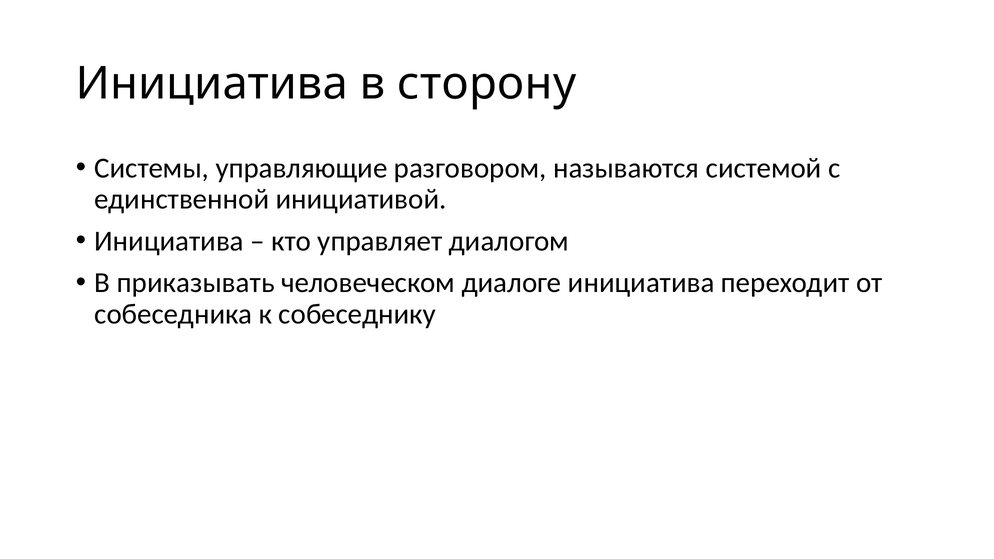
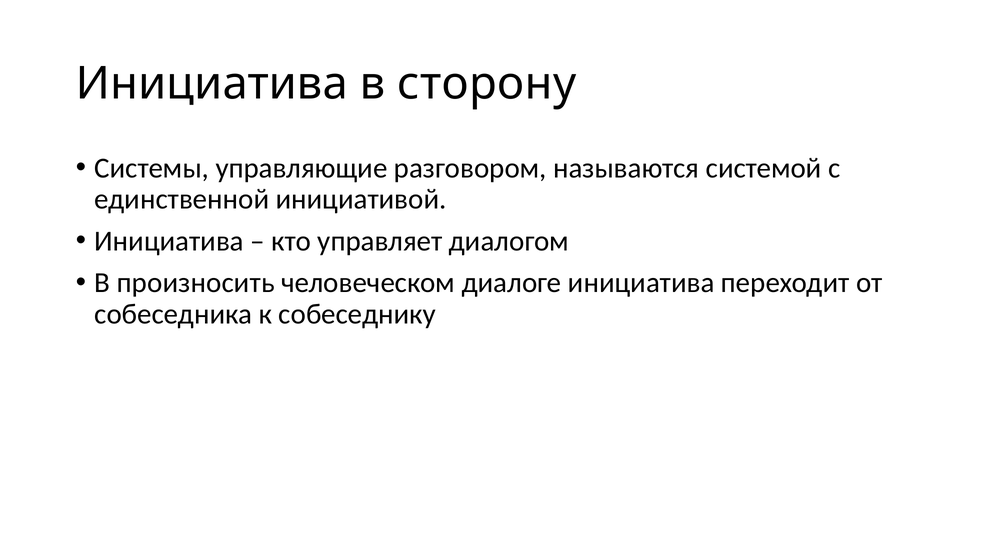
приказывать: приказывать -> произносить
